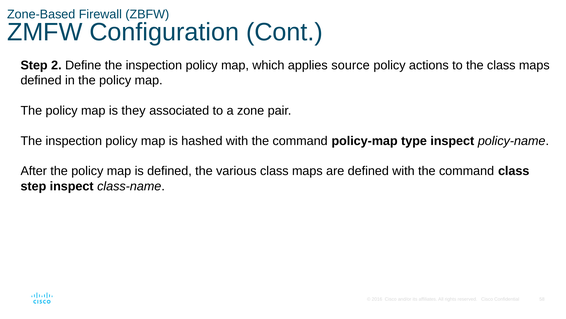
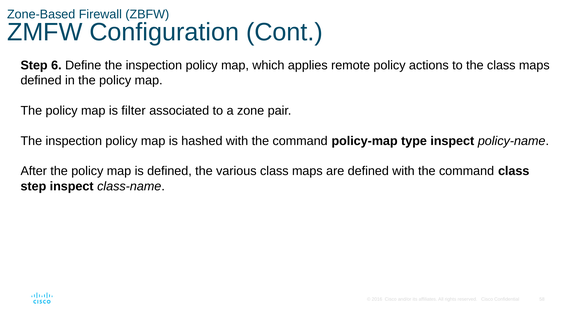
2: 2 -> 6
source: source -> remote
they: they -> filter
